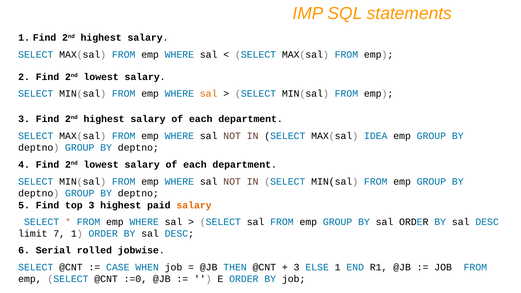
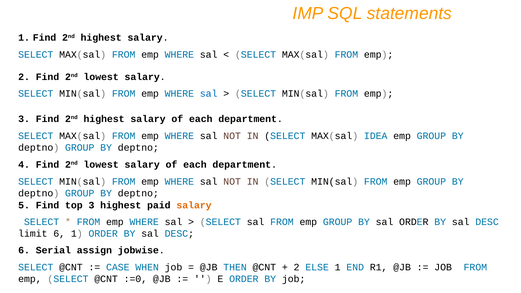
sal at (209, 94) colour: orange -> blue
limit 7: 7 -> 6
rolled: rolled -> assign
3 at (297, 267): 3 -> 2
